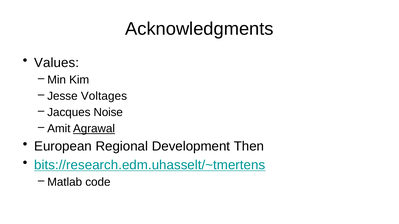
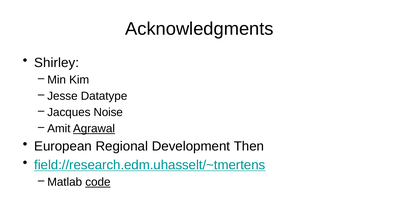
Values: Values -> Shirley
Voltages: Voltages -> Datatype
bits://research.edm.uhasselt/~tmertens: bits://research.edm.uhasselt/~tmertens -> field://research.edm.uhasselt/~tmertens
code underline: none -> present
